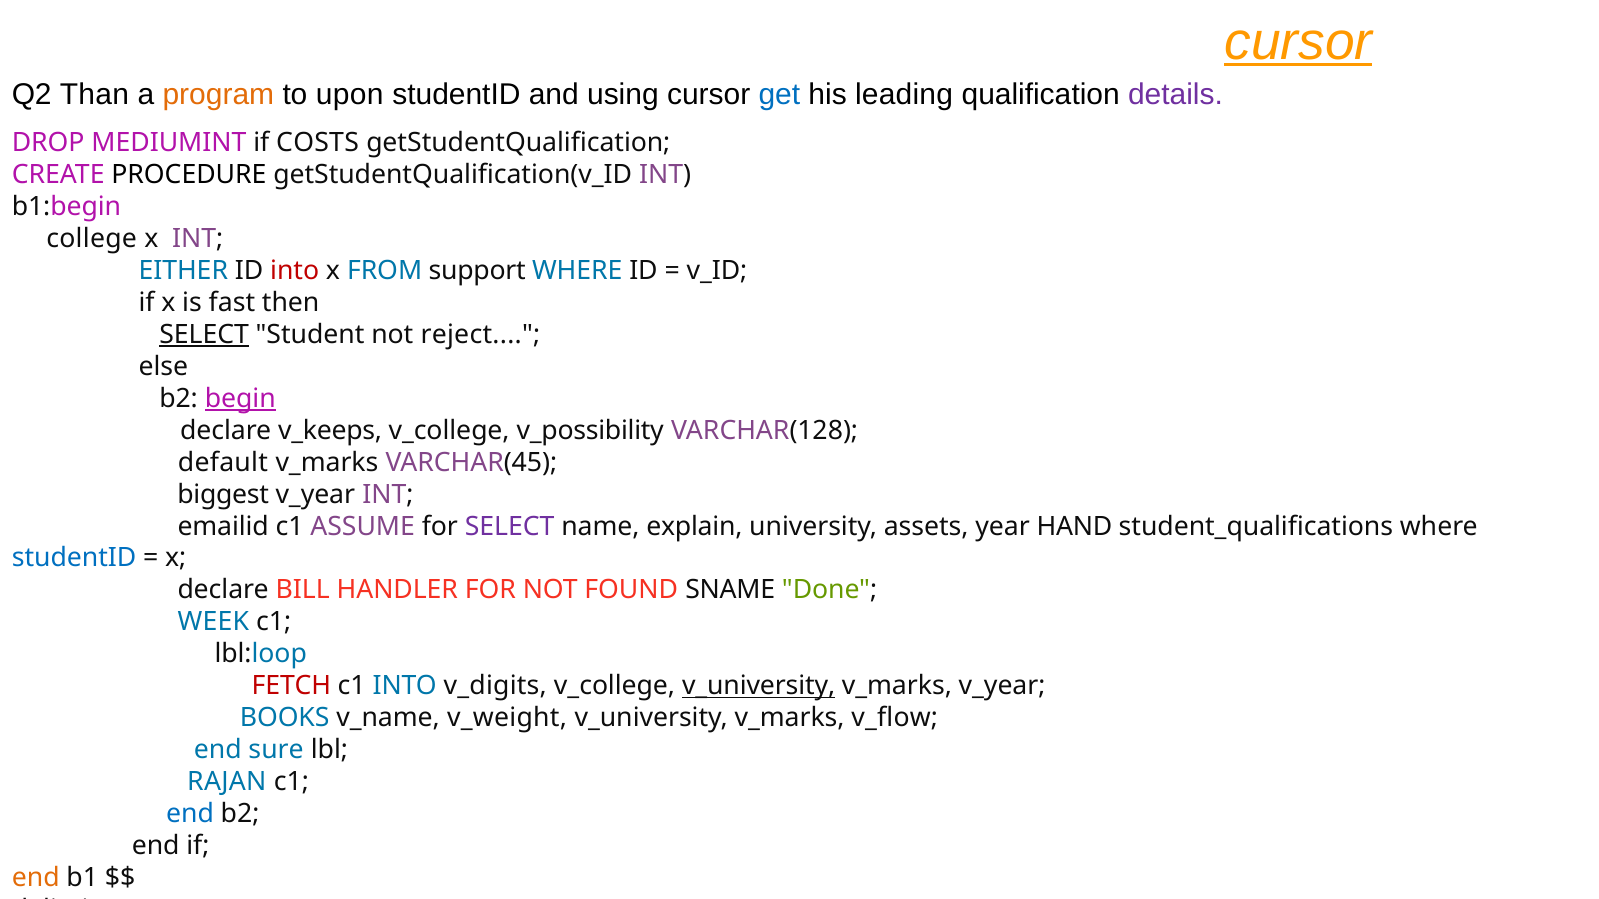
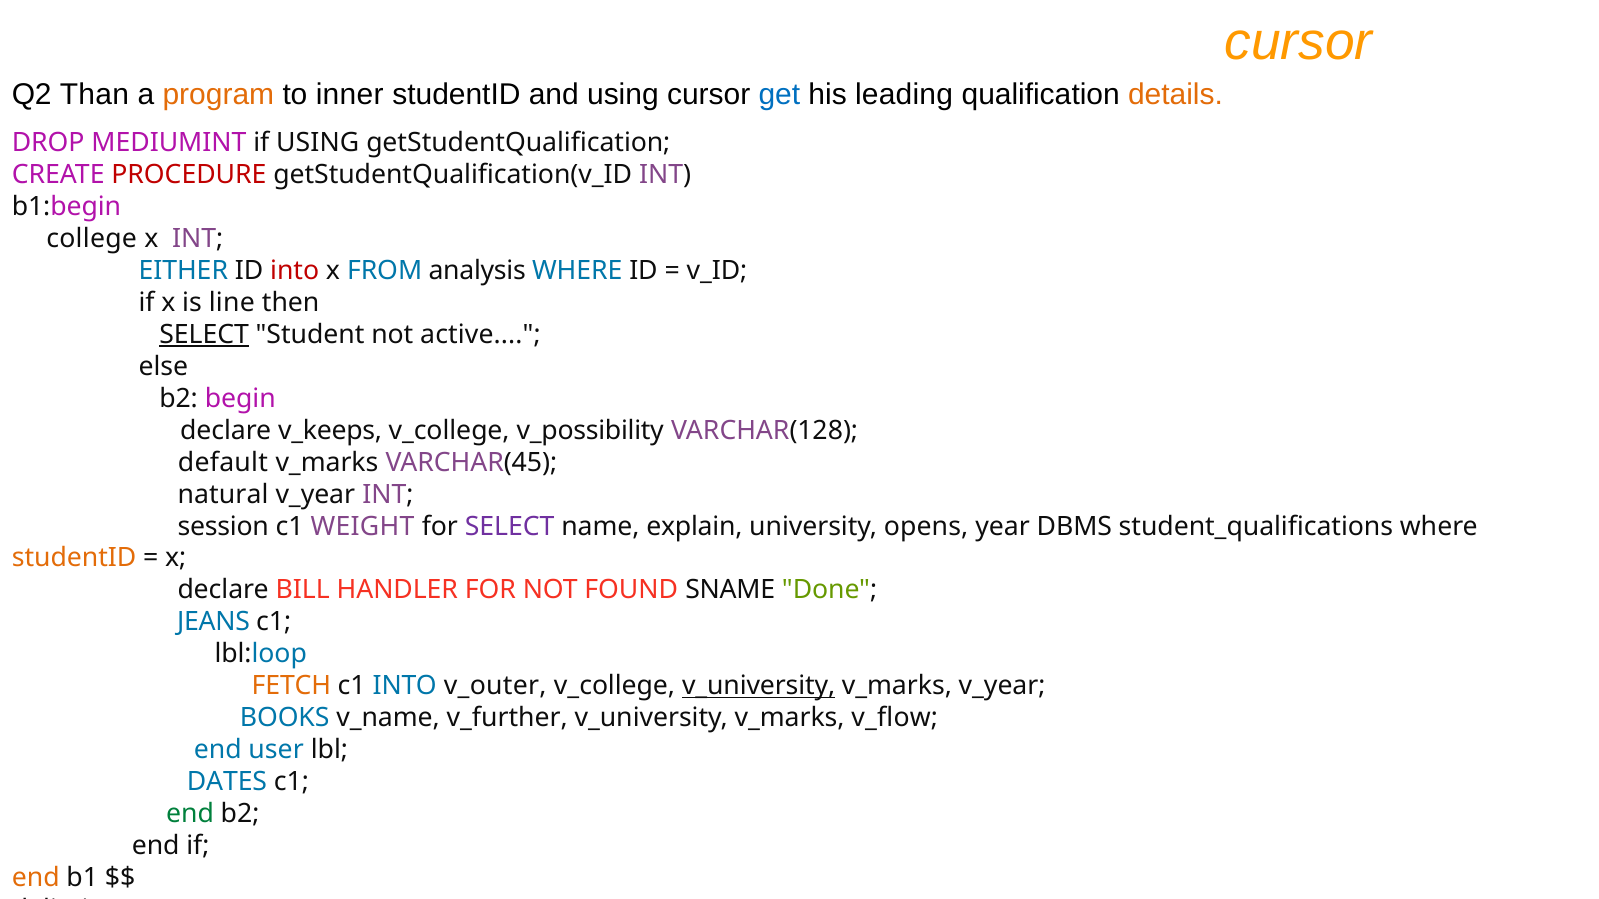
cursor at (1298, 42) underline: present -> none
upon: upon -> inner
details colour: purple -> orange
if COSTS: COSTS -> USING
PROCEDURE colour: black -> red
support: support -> analysis
fast: fast -> line
reject: reject -> active
begin underline: present -> none
biggest: biggest -> natural
emailid: emailid -> session
ASSUME: ASSUME -> WEIGHT
assets: assets -> opens
HAND: HAND -> DBMS
studentID at (74, 558) colour: blue -> orange
WEEK: WEEK -> JEANS
FETCH colour: red -> orange
v_digits: v_digits -> v_outer
v_weight: v_weight -> v_further
sure: sure -> user
RAJAN: RAJAN -> DATES
end at (190, 814) colour: blue -> green
